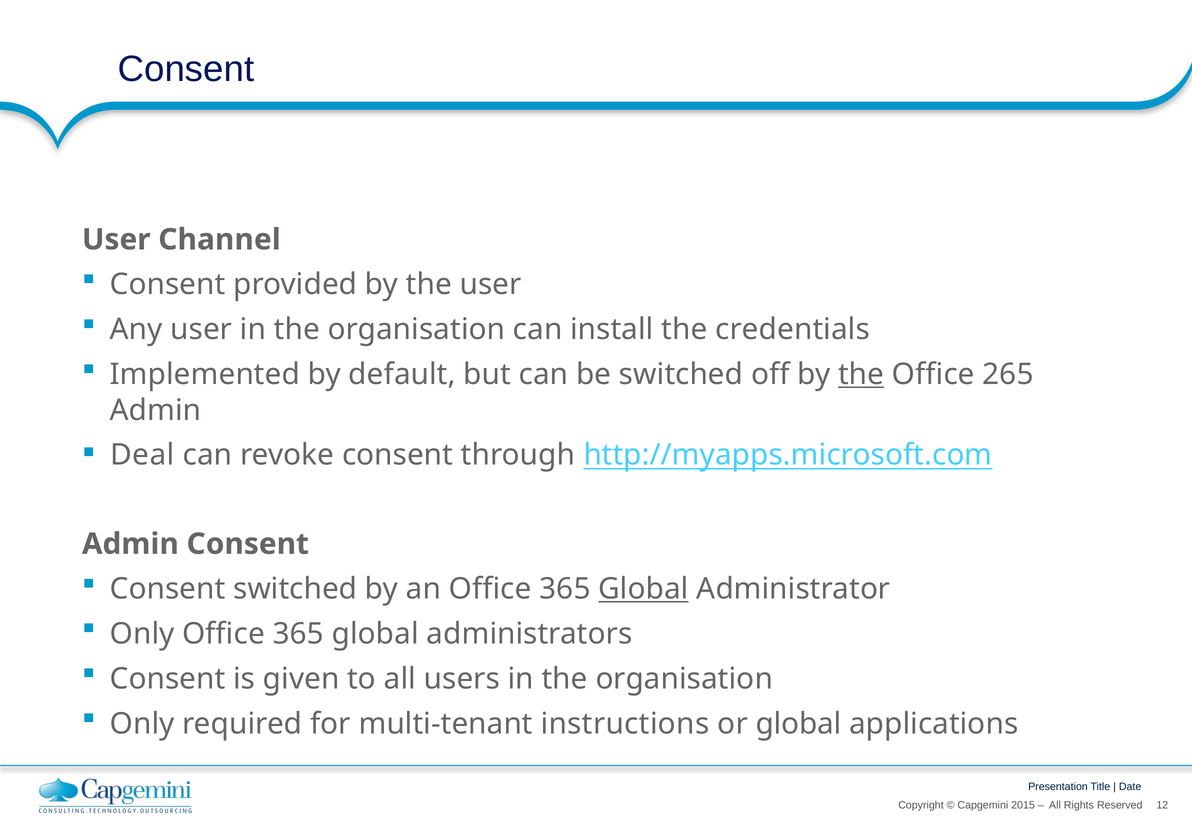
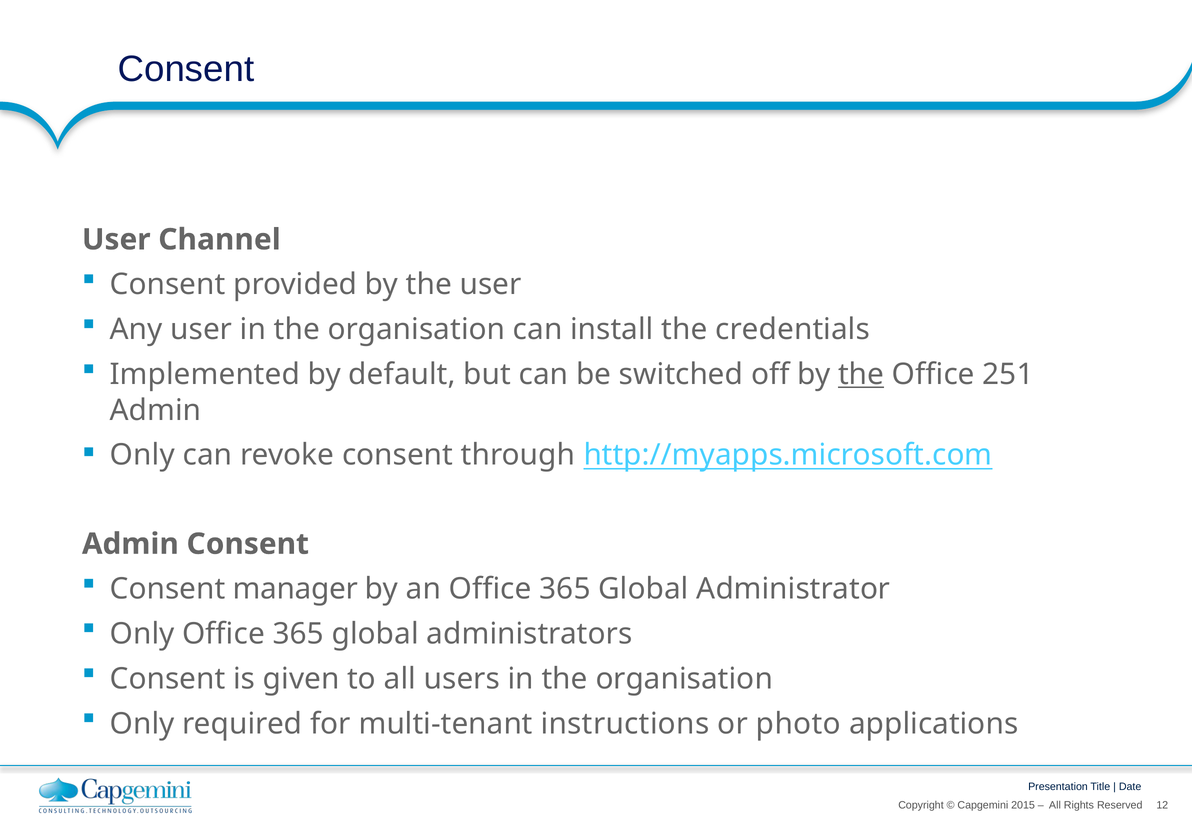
265: 265 -> 251
Deal at (142, 455): Deal -> Only
Consent switched: switched -> manager
Global at (643, 589) underline: present -> none
or global: global -> photo
